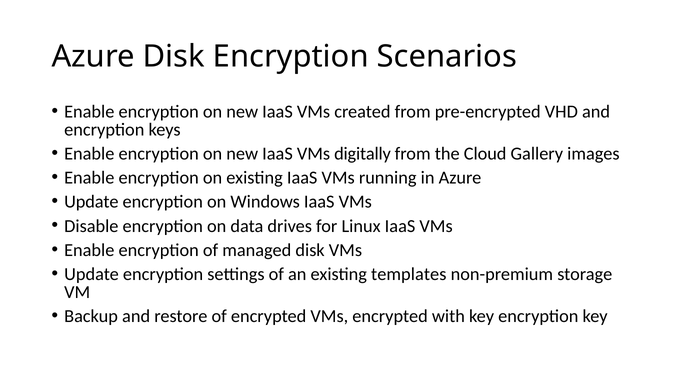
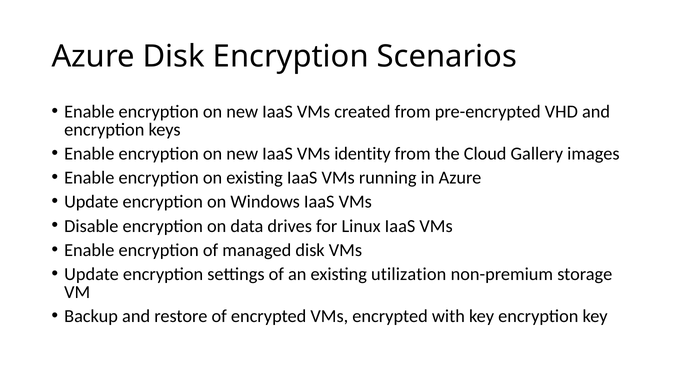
digitally: digitally -> identity
templates: templates -> utilization
